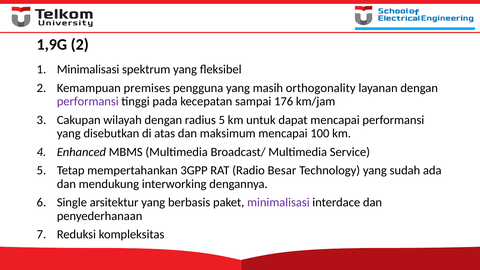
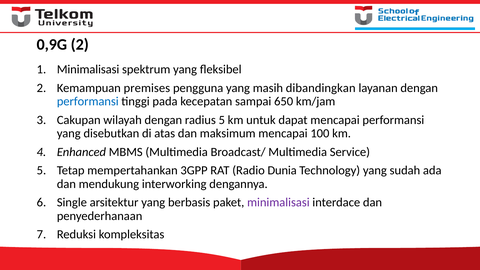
1,9G: 1,9G -> 0,9G
orthogonality: orthogonality -> dibandingkan
performansi at (88, 102) colour: purple -> blue
176: 176 -> 650
Besar: Besar -> Dunia
